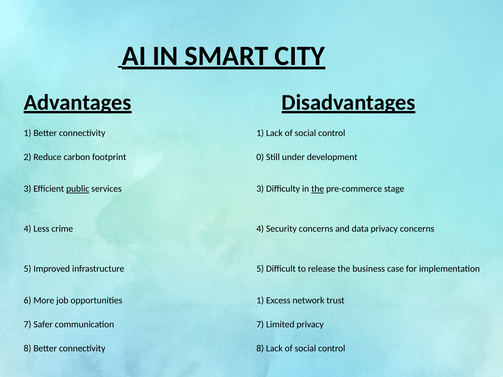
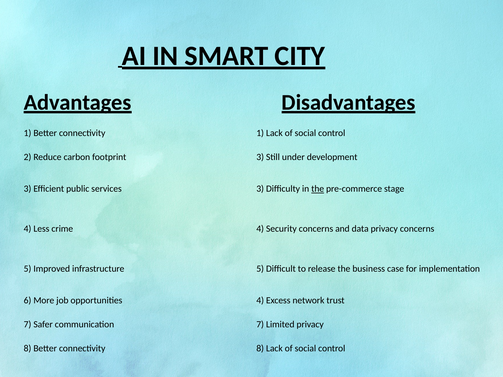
footprint 0: 0 -> 3
public underline: present -> none
opportunities 1: 1 -> 4
